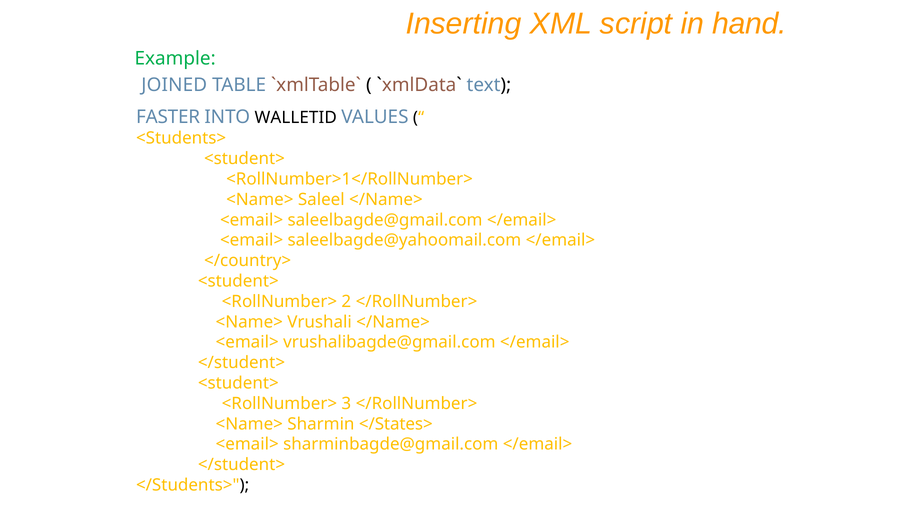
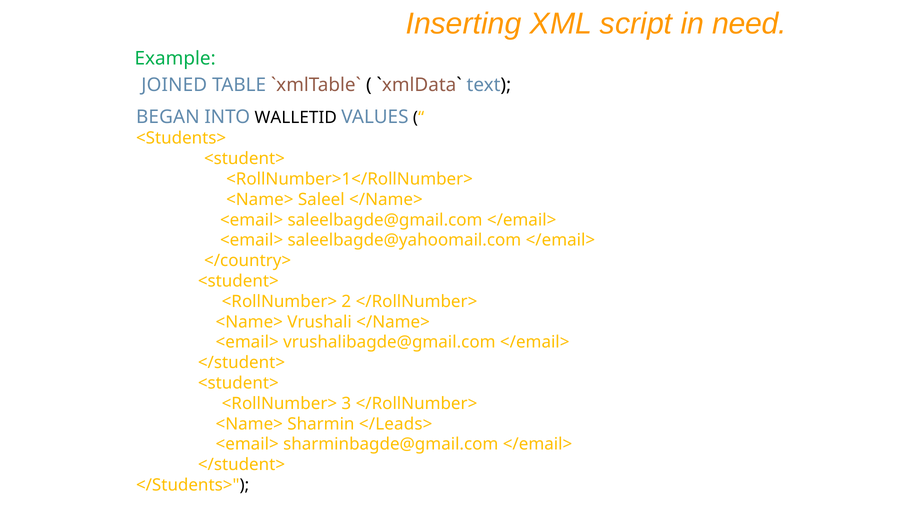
hand: hand -> need
FASTER: FASTER -> BEGAN
</States>: </States> -> </Leads>
